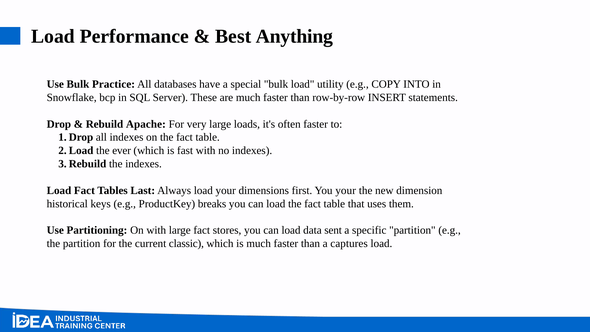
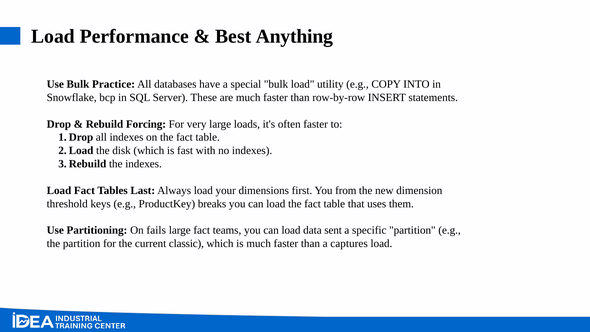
Apache: Apache -> Forcing
ever: ever -> disk
You your: your -> from
historical: historical -> threshold
On with: with -> fails
stores: stores -> teams
